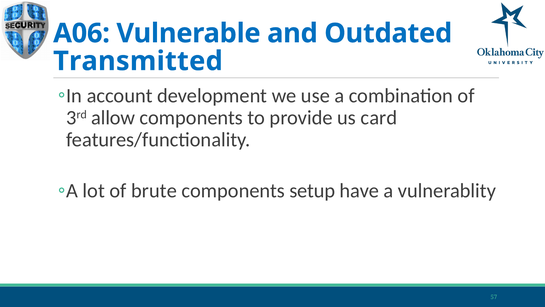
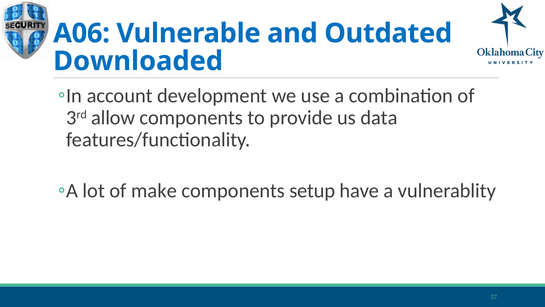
Transmitted: Transmitted -> Downloaded
card: card -> data
brute: brute -> make
